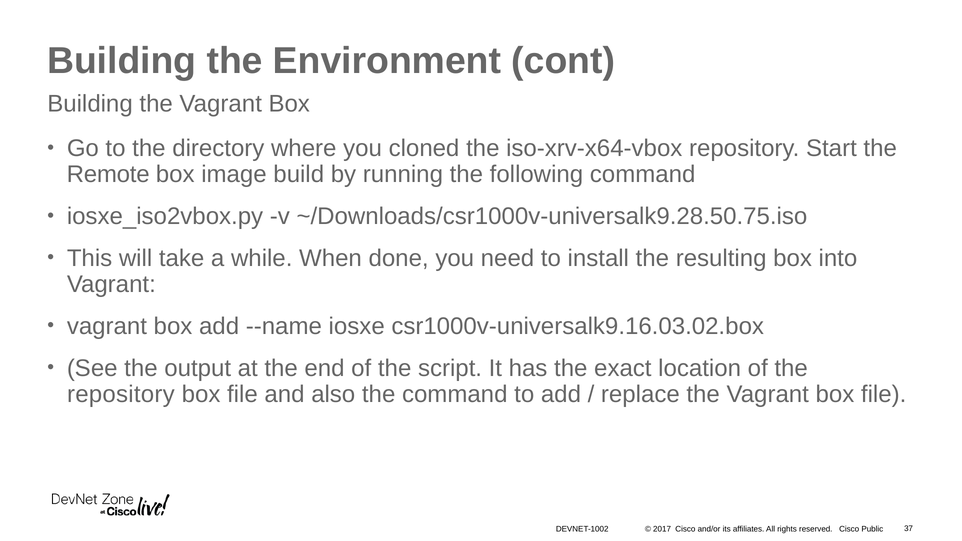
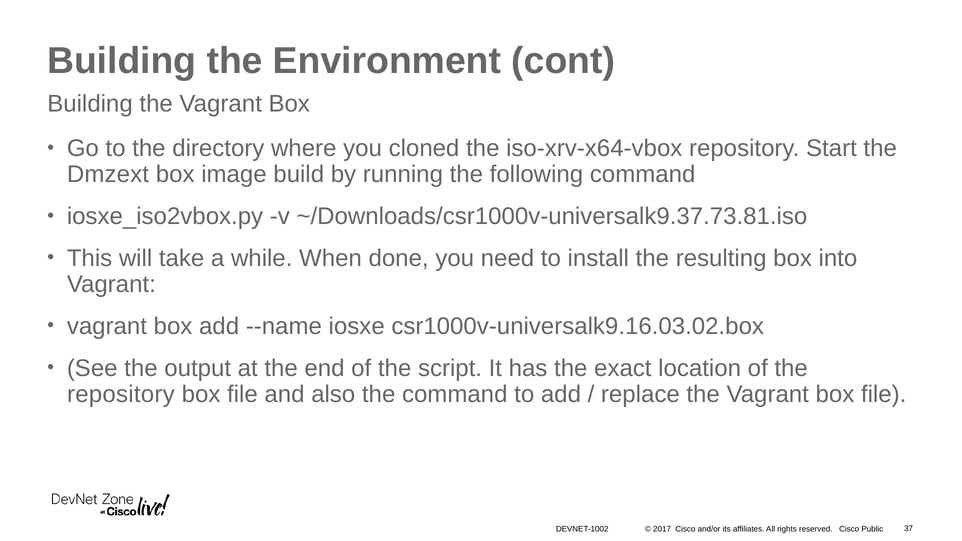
Remote: Remote -> Dmzext
~/Downloads/csr1000v-universalk9.28.50.75.iso: ~/Downloads/csr1000v-universalk9.28.50.75.iso -> ~/Downloads/csr1000v-universalk9.37.73.81.iso
